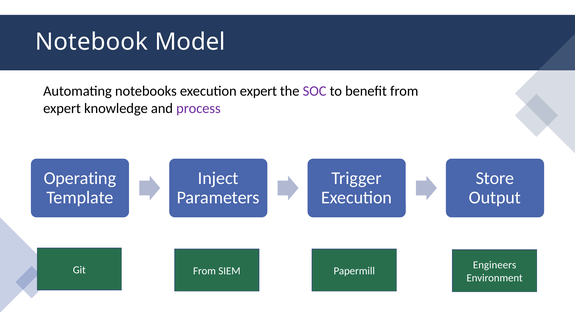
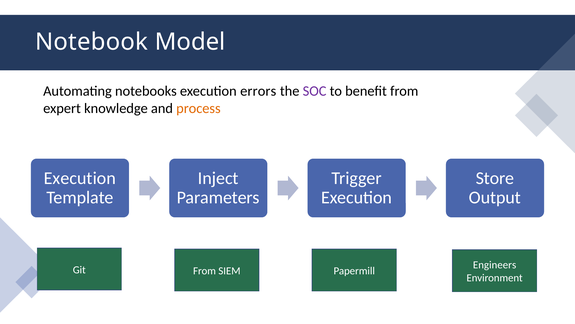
execution expert: expert -> errors
process colour: purple -> orange
Operating at (80, 178): Operating -> Execution
